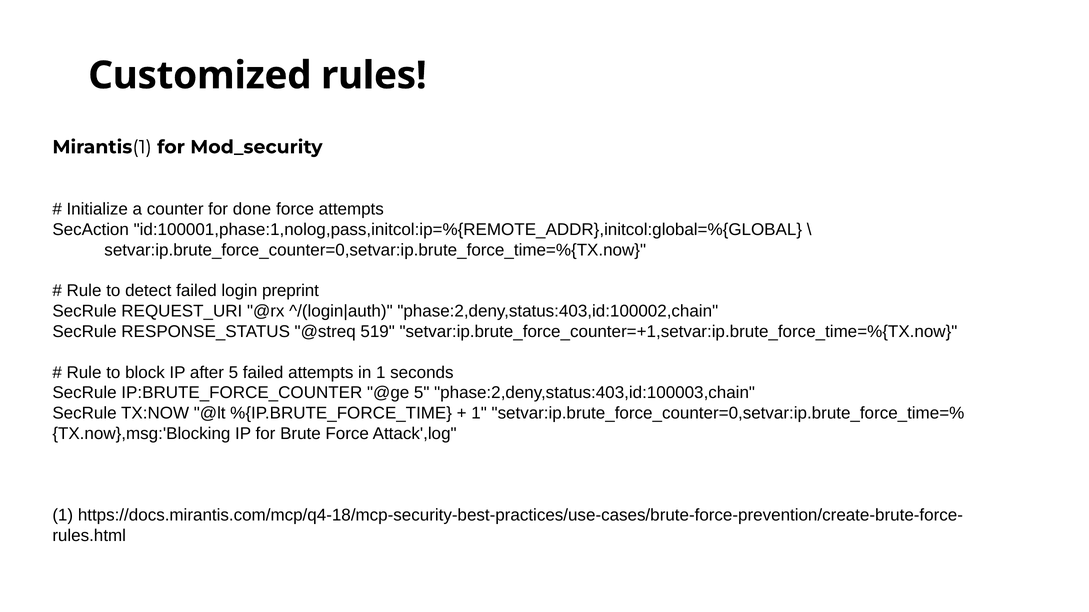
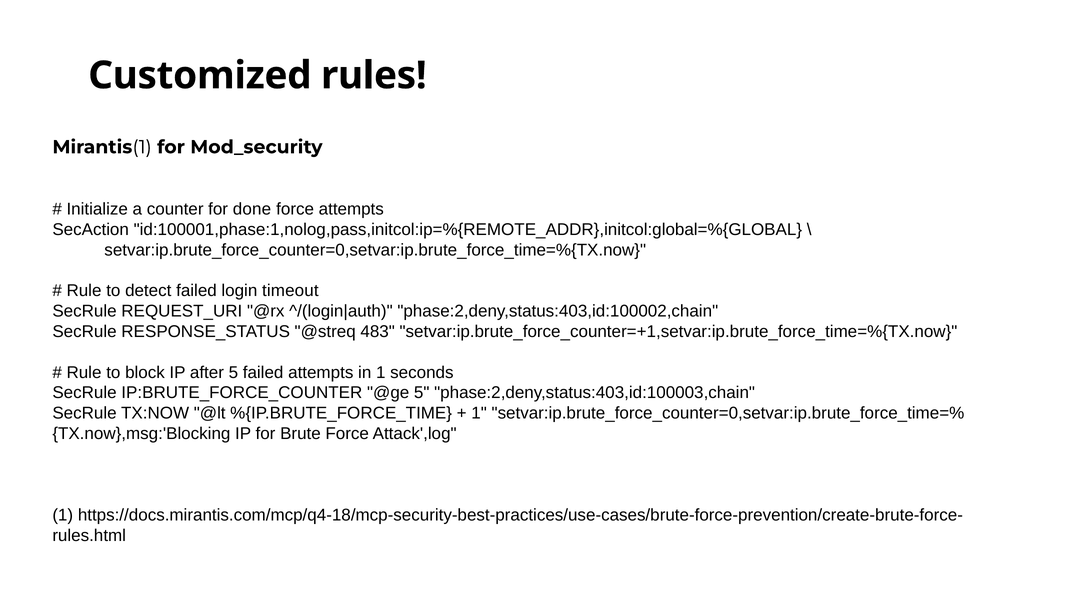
preprint: preprint -> timeout
519: 519 -> 483
